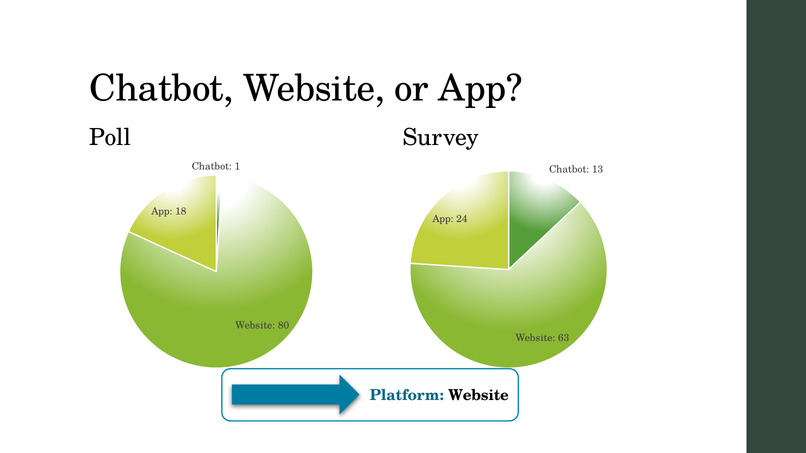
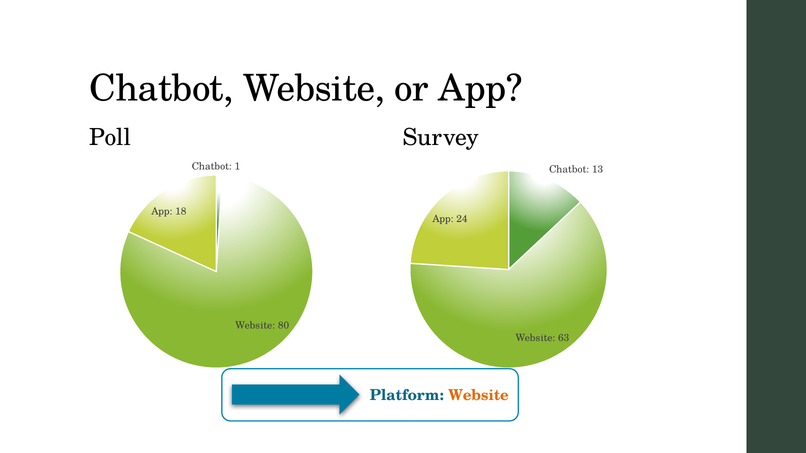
Website at (478, 396) colour: black -> orange
